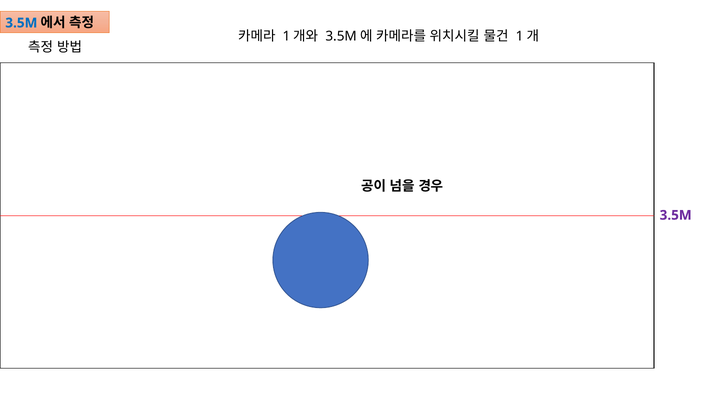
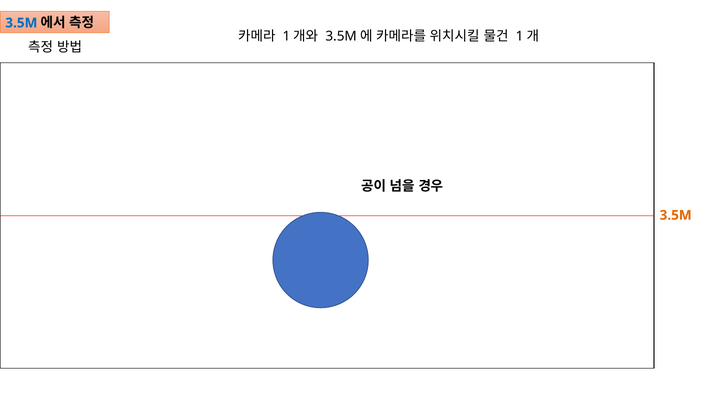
3.5M at (676, 215) colour: purple -> orange
